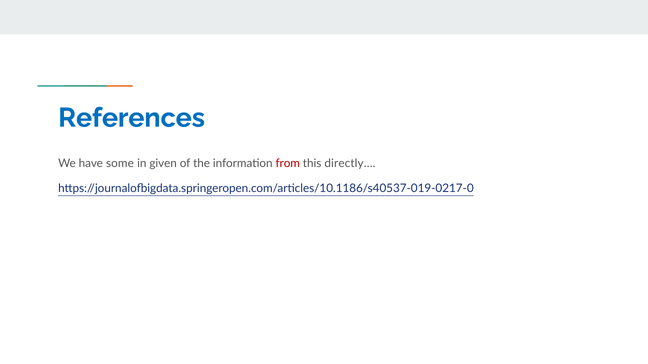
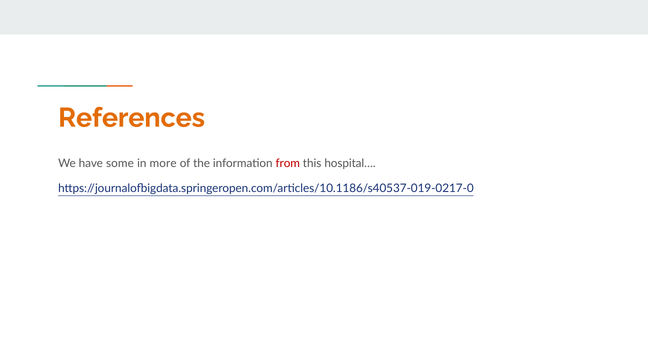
References colour: blue -> orange
given: given -> more
directly…: directly… -> hospital…
